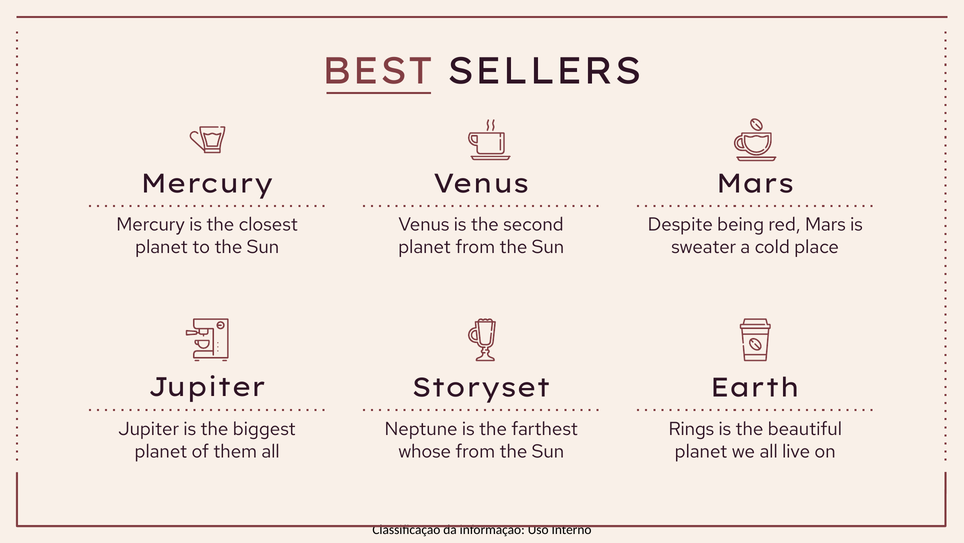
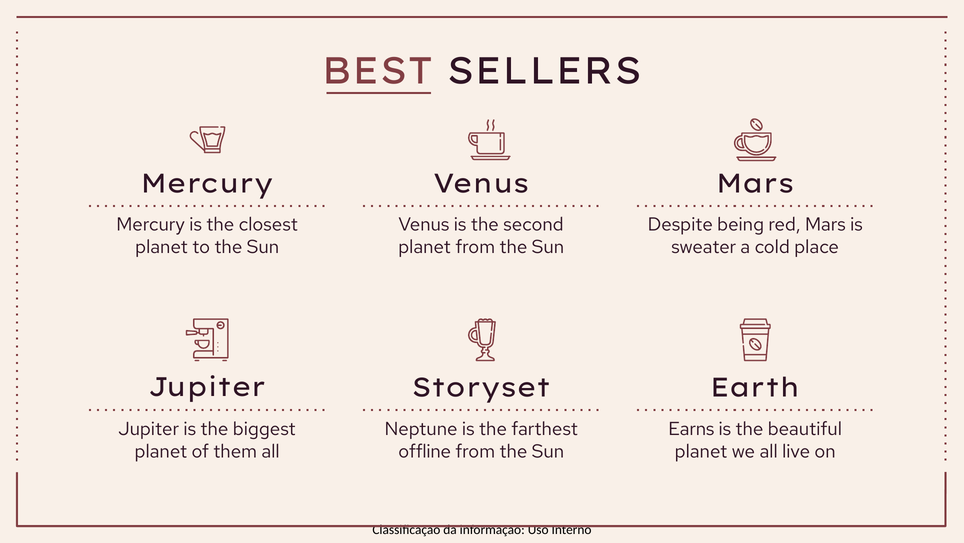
Rings: Rings -> Earns
whose: whose -> offline
